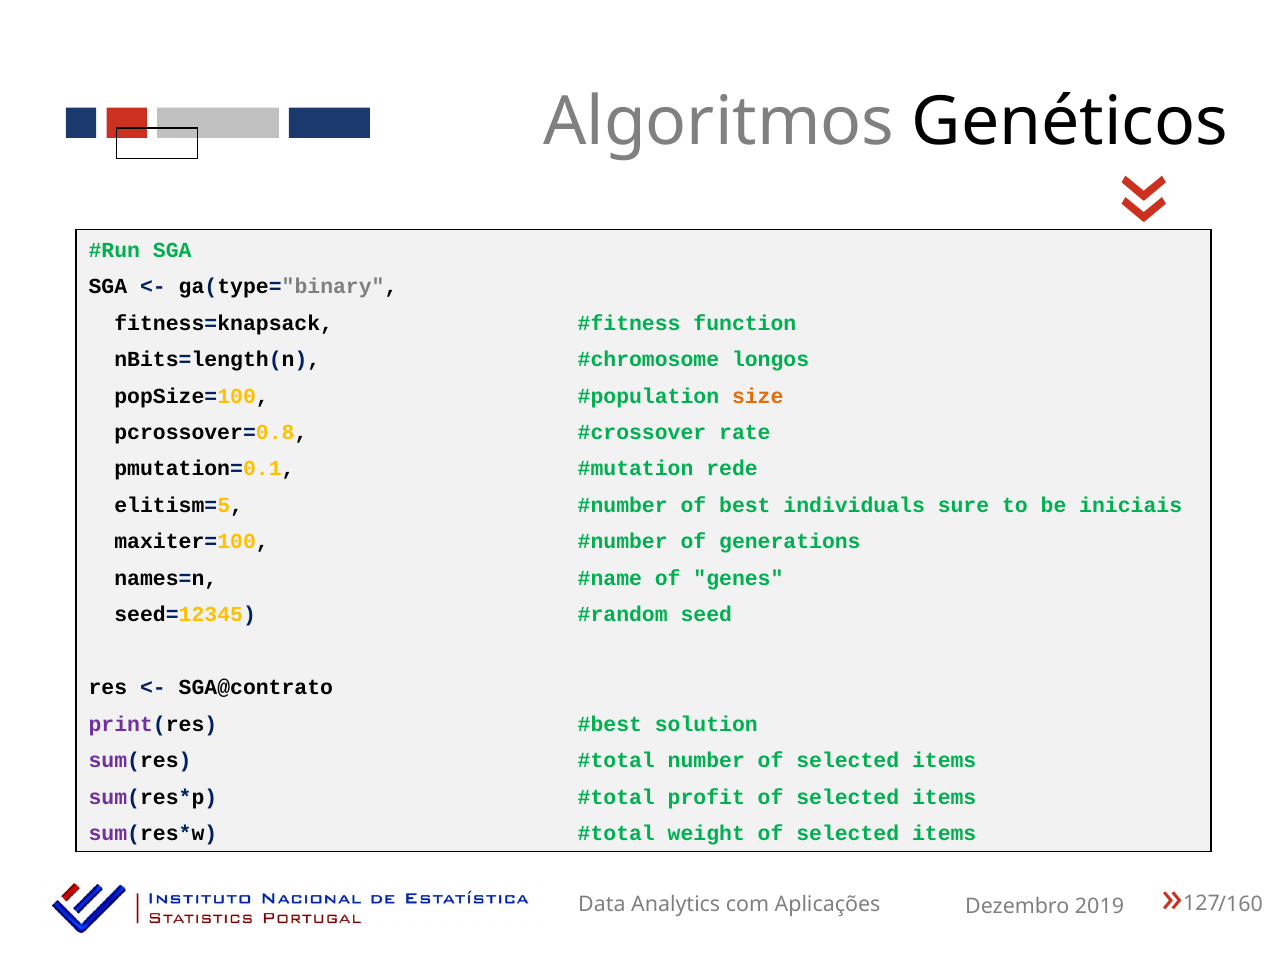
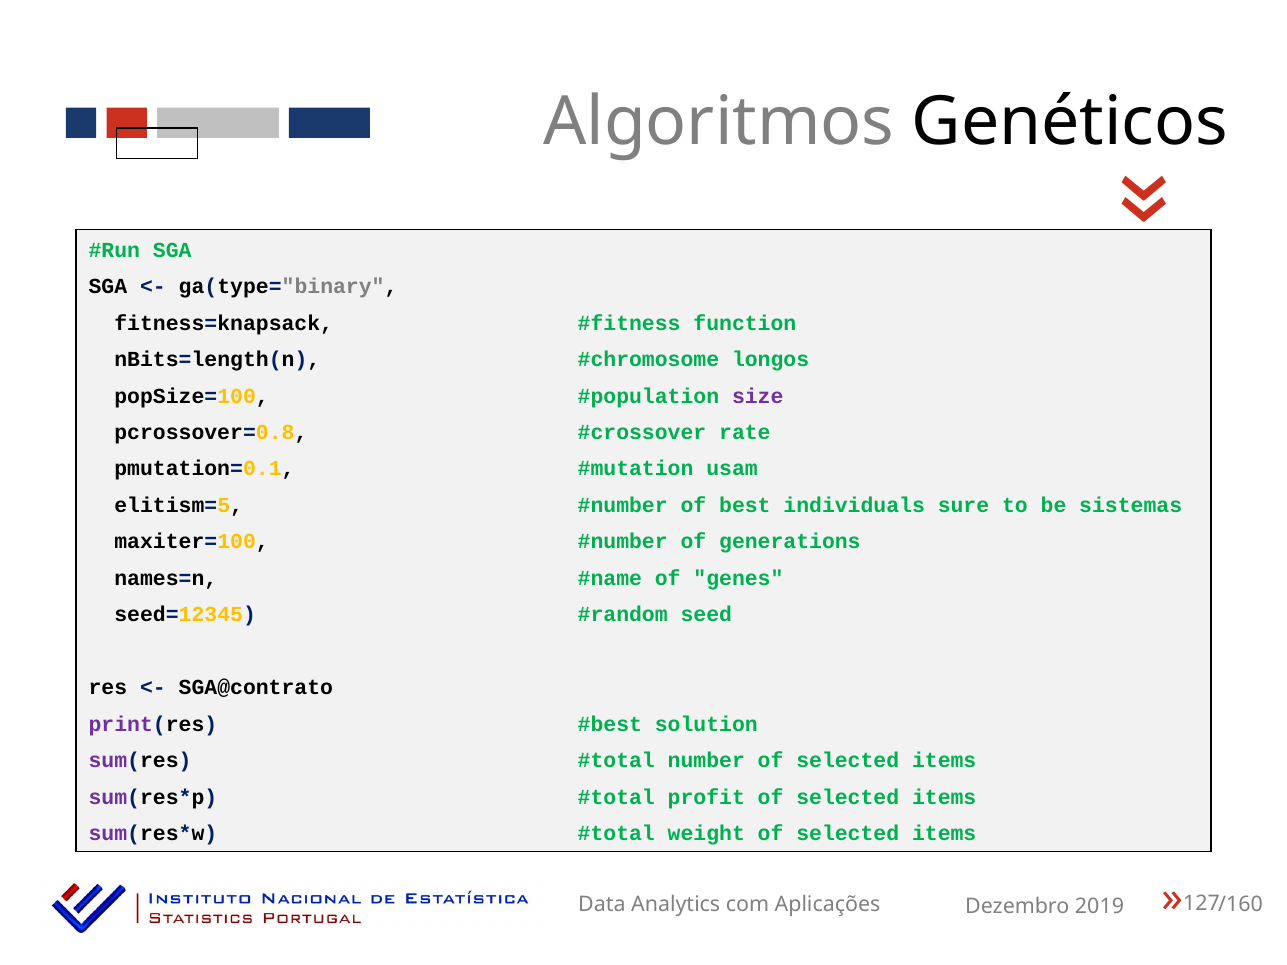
size colour: orange -> purple
rede: rede -> usam
iniciais: iniciais -> sistemas
